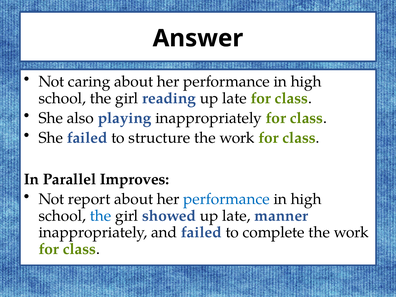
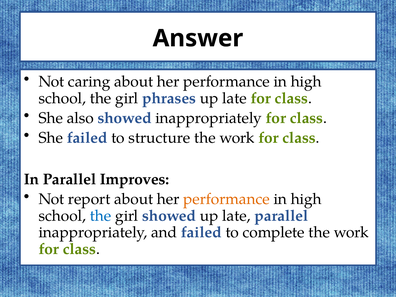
reading: reading -> phrases
also playing: playing -> showed
performance at (226, 199) colour: blue -> orange
late manner: manner -> parallel
